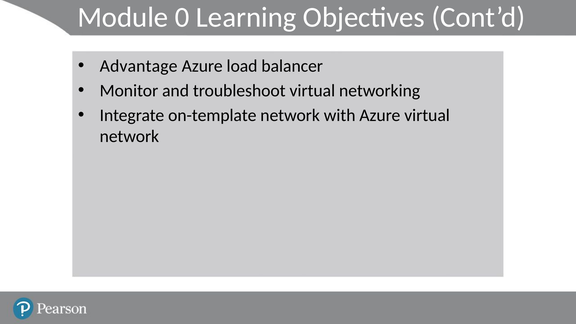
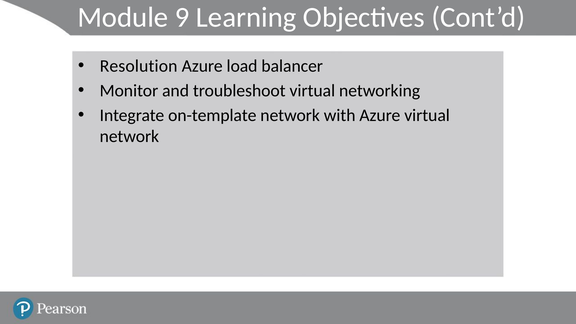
0: 0 -> 9
Advantage: Advantage -> Resolution
